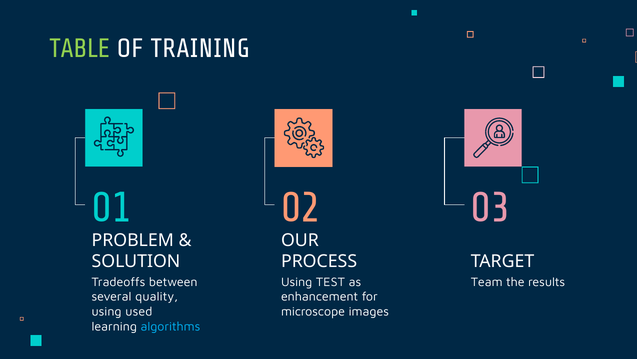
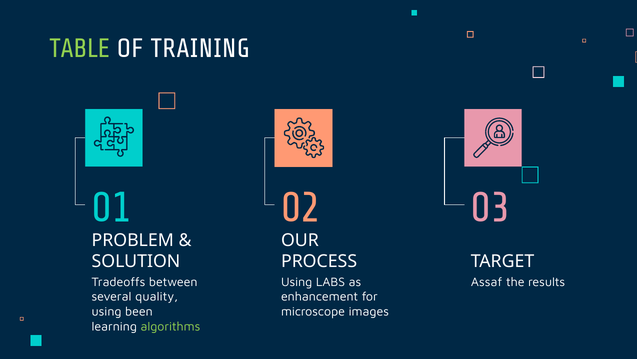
TEST: TEST -> LABS
Team: Team -> Assaf
used: used -> been
algorithms colour: light blue -> light green
